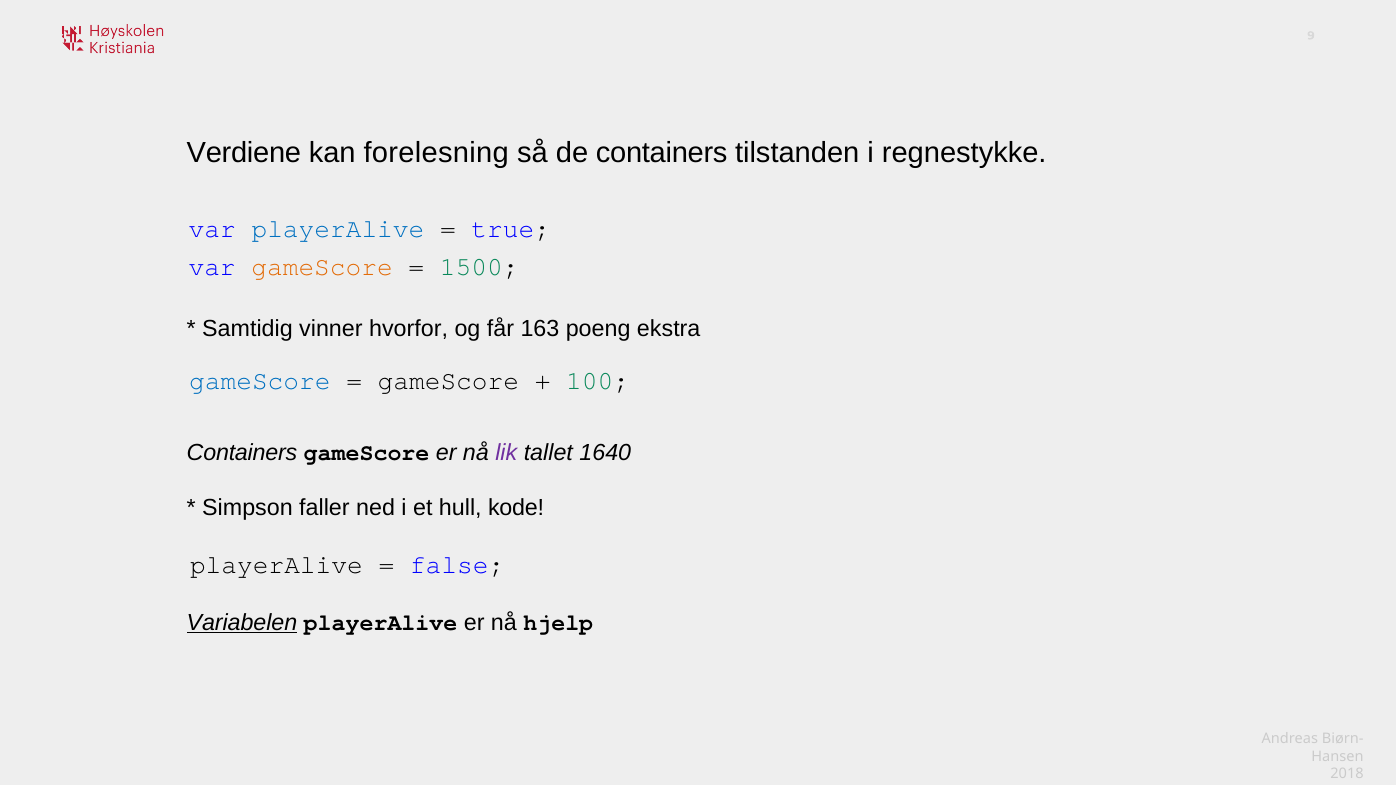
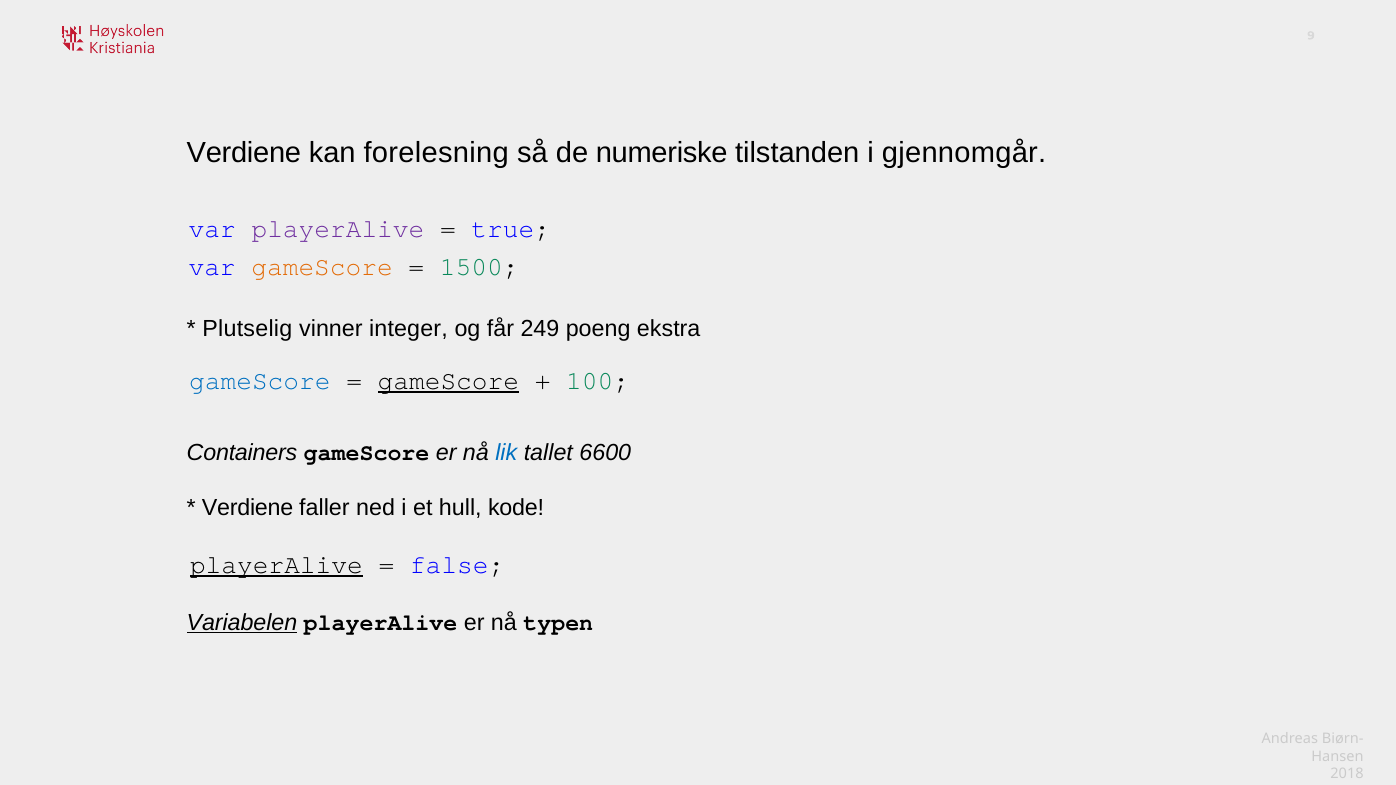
de containers: containers -> numeriske
regnestykke: regnestykke -> gjennomgår
playerAlive at (338, 229) colour: blue -> purple
Samtidig: Samtidig -> Plutselig
hvorfor: hvorfor -> integer
163: 163 -> 249
gameScore at (448, 381) underline: none -> present
lik colour: purple -> blue
1640: 1640 -> 6600
Simpson at (247, 508): Simpson -> Verdiene
playerAlive at (276, 565) underline: none -> present
hjelp: hjelp -> typen
